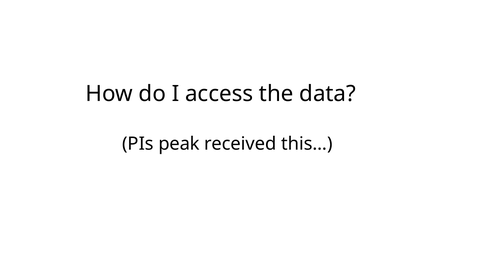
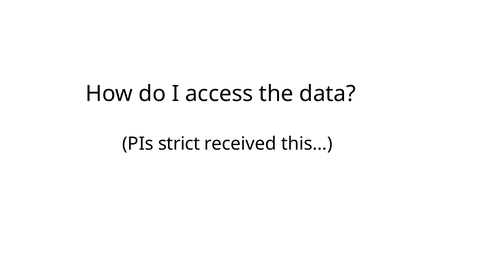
peak: peak -> strict
